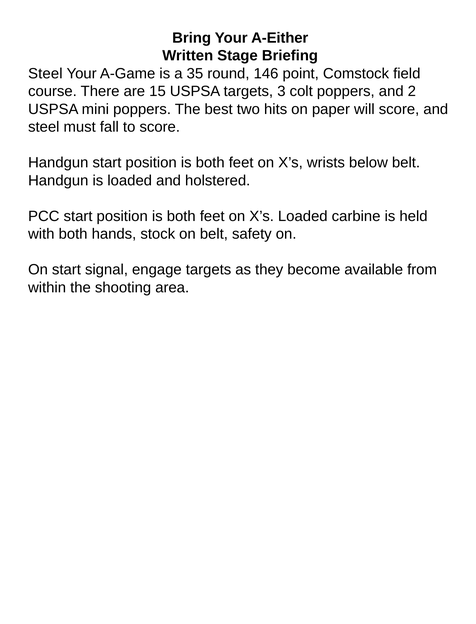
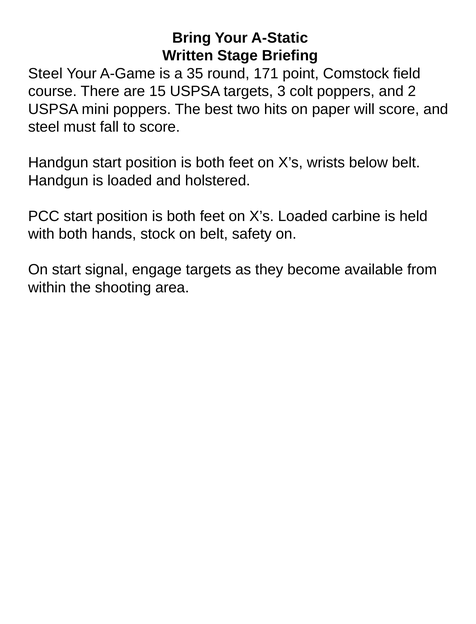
A-Either: A-Either -> A-Static
146: 146 -> 171
